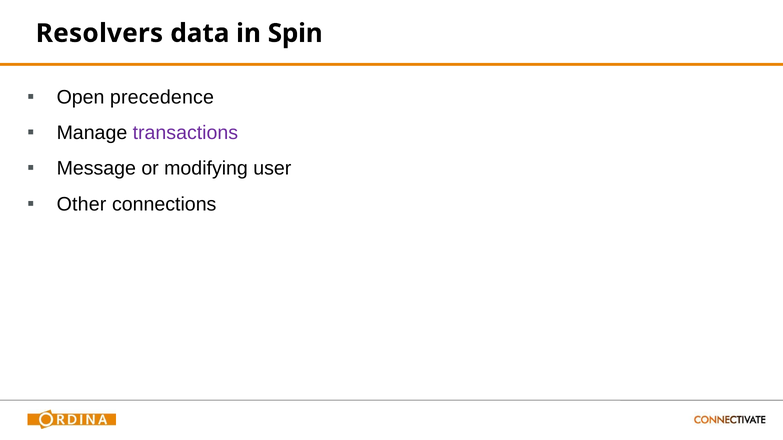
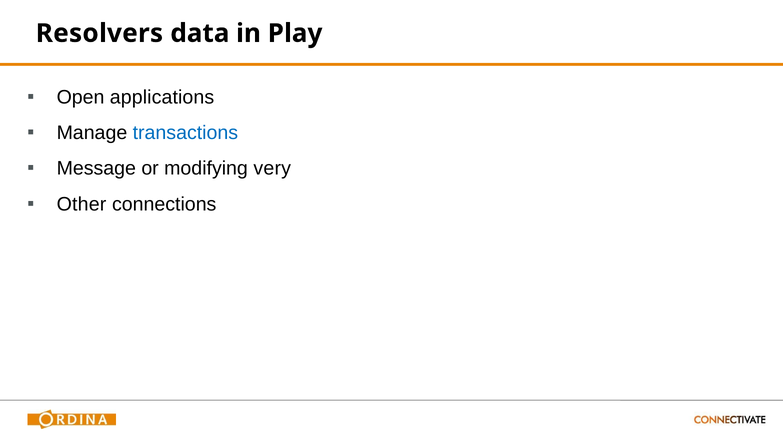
Spin: Spin -> Play
precedence: precedence -> applications
transactions colour: purple -> blue
user: user -> very
